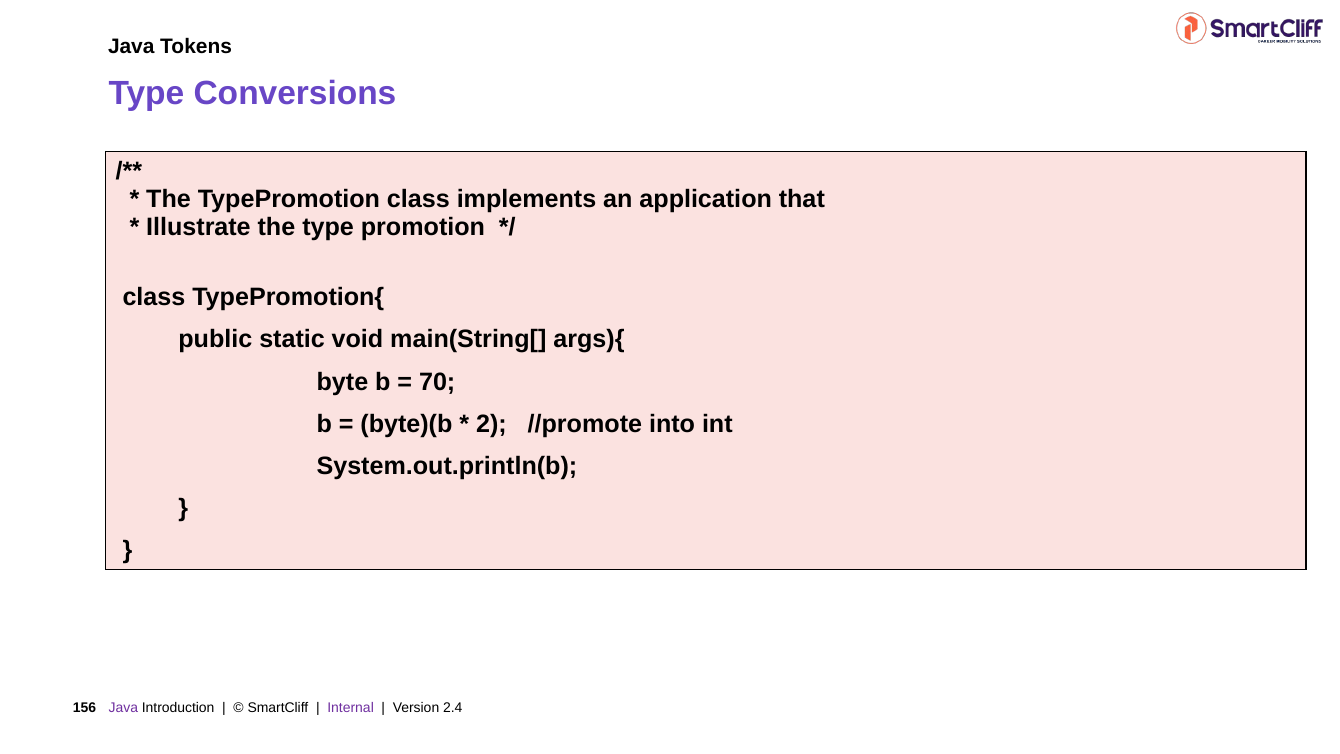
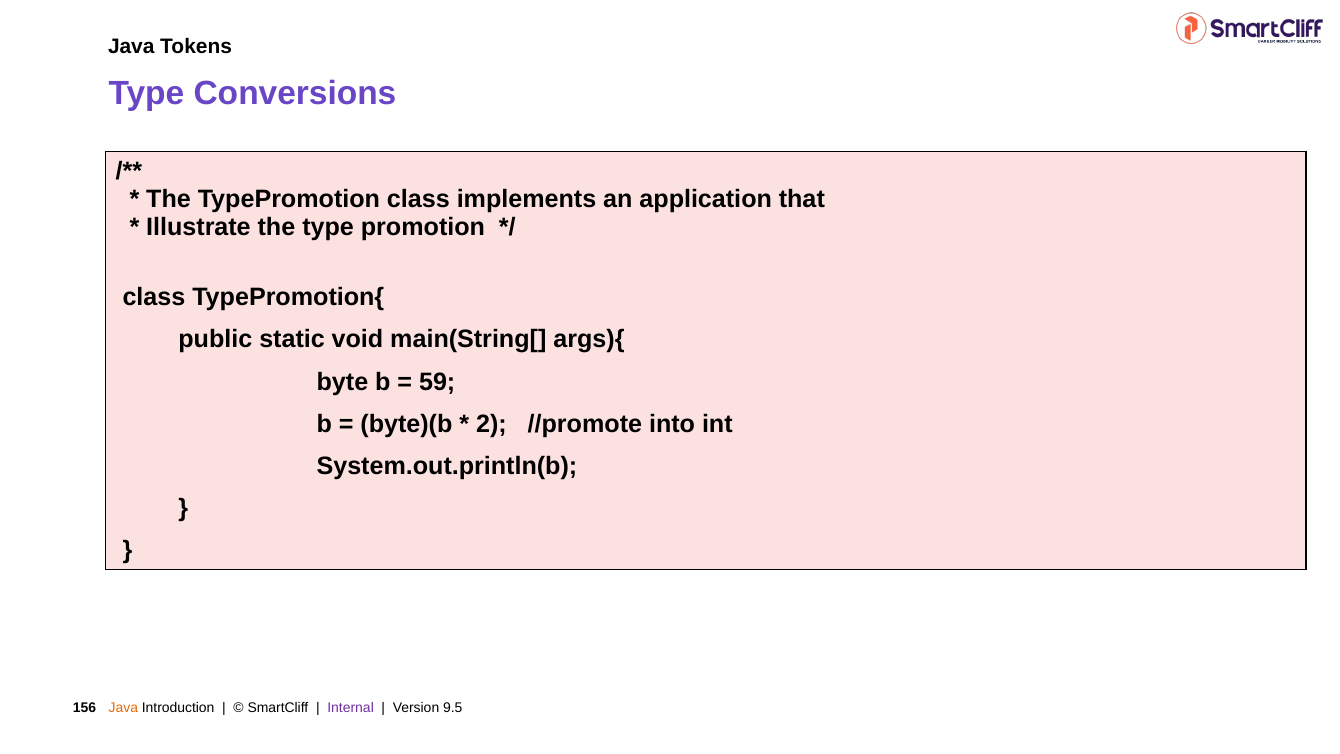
70: 70 -> 59
Java at (123, 708) colour: purple -> orange
2.4: 2.4 -> 9.5
